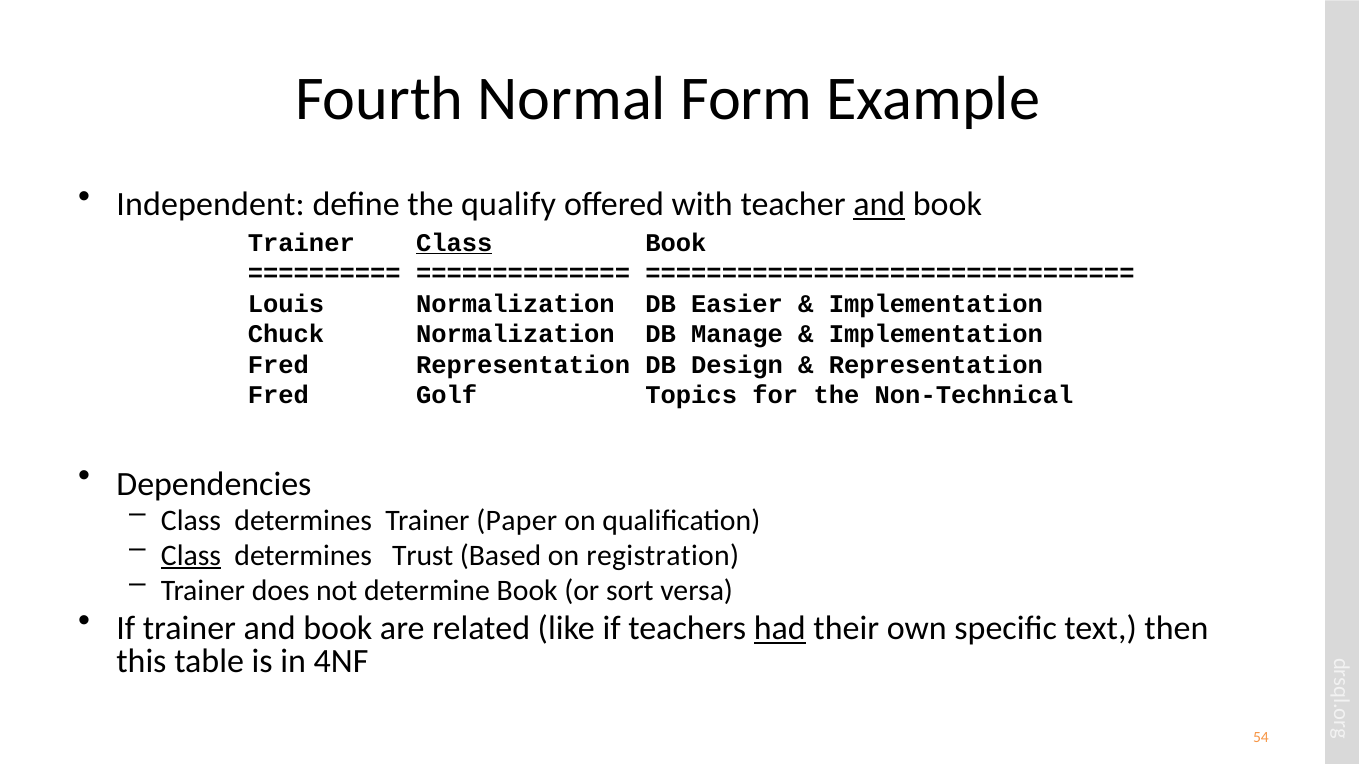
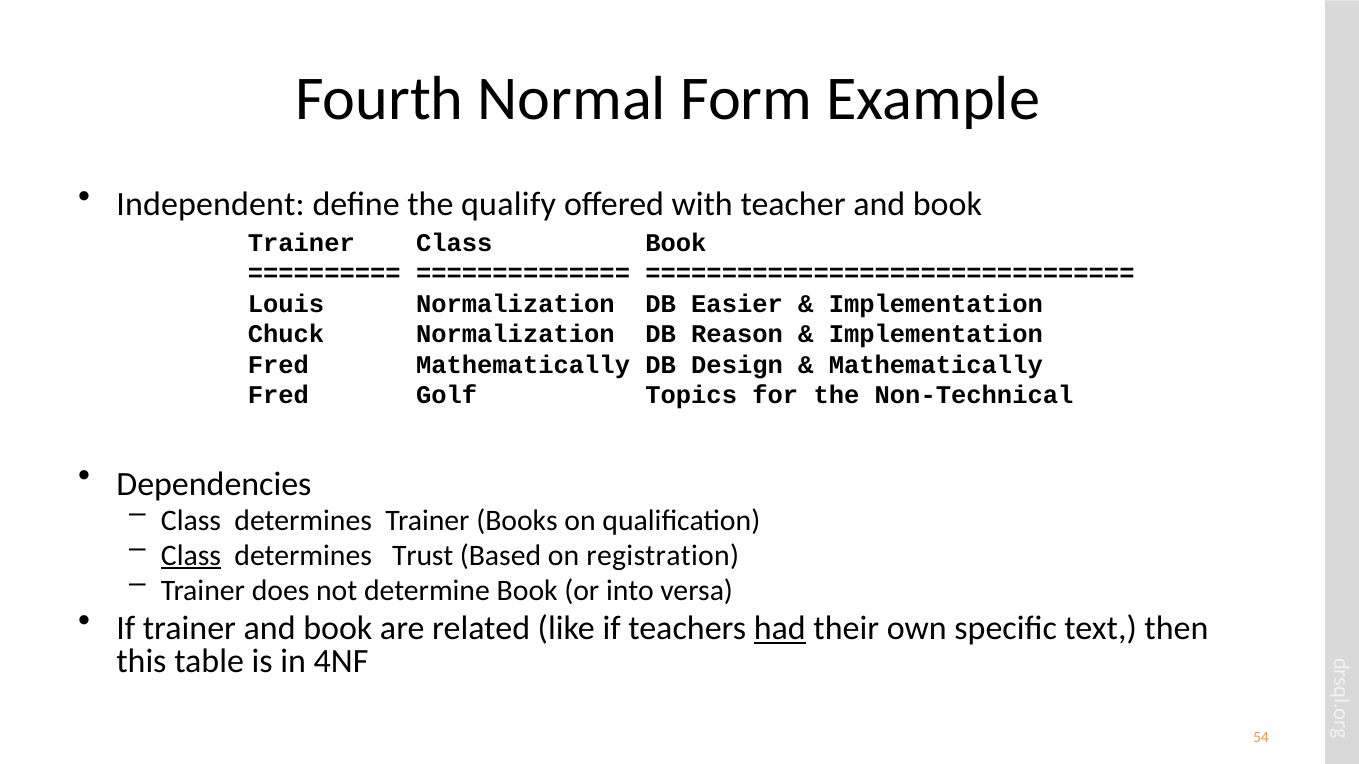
and at (879, 205) underline: present -> none
Class at (454, 243) underline: present -> none
Manage: Manage -> Reason
Fred Representation: Representation -> Mathematically
Representation at (936, 365): Representation -> Mathematically
Paper: Paper -> Books
sort: sort -> into
